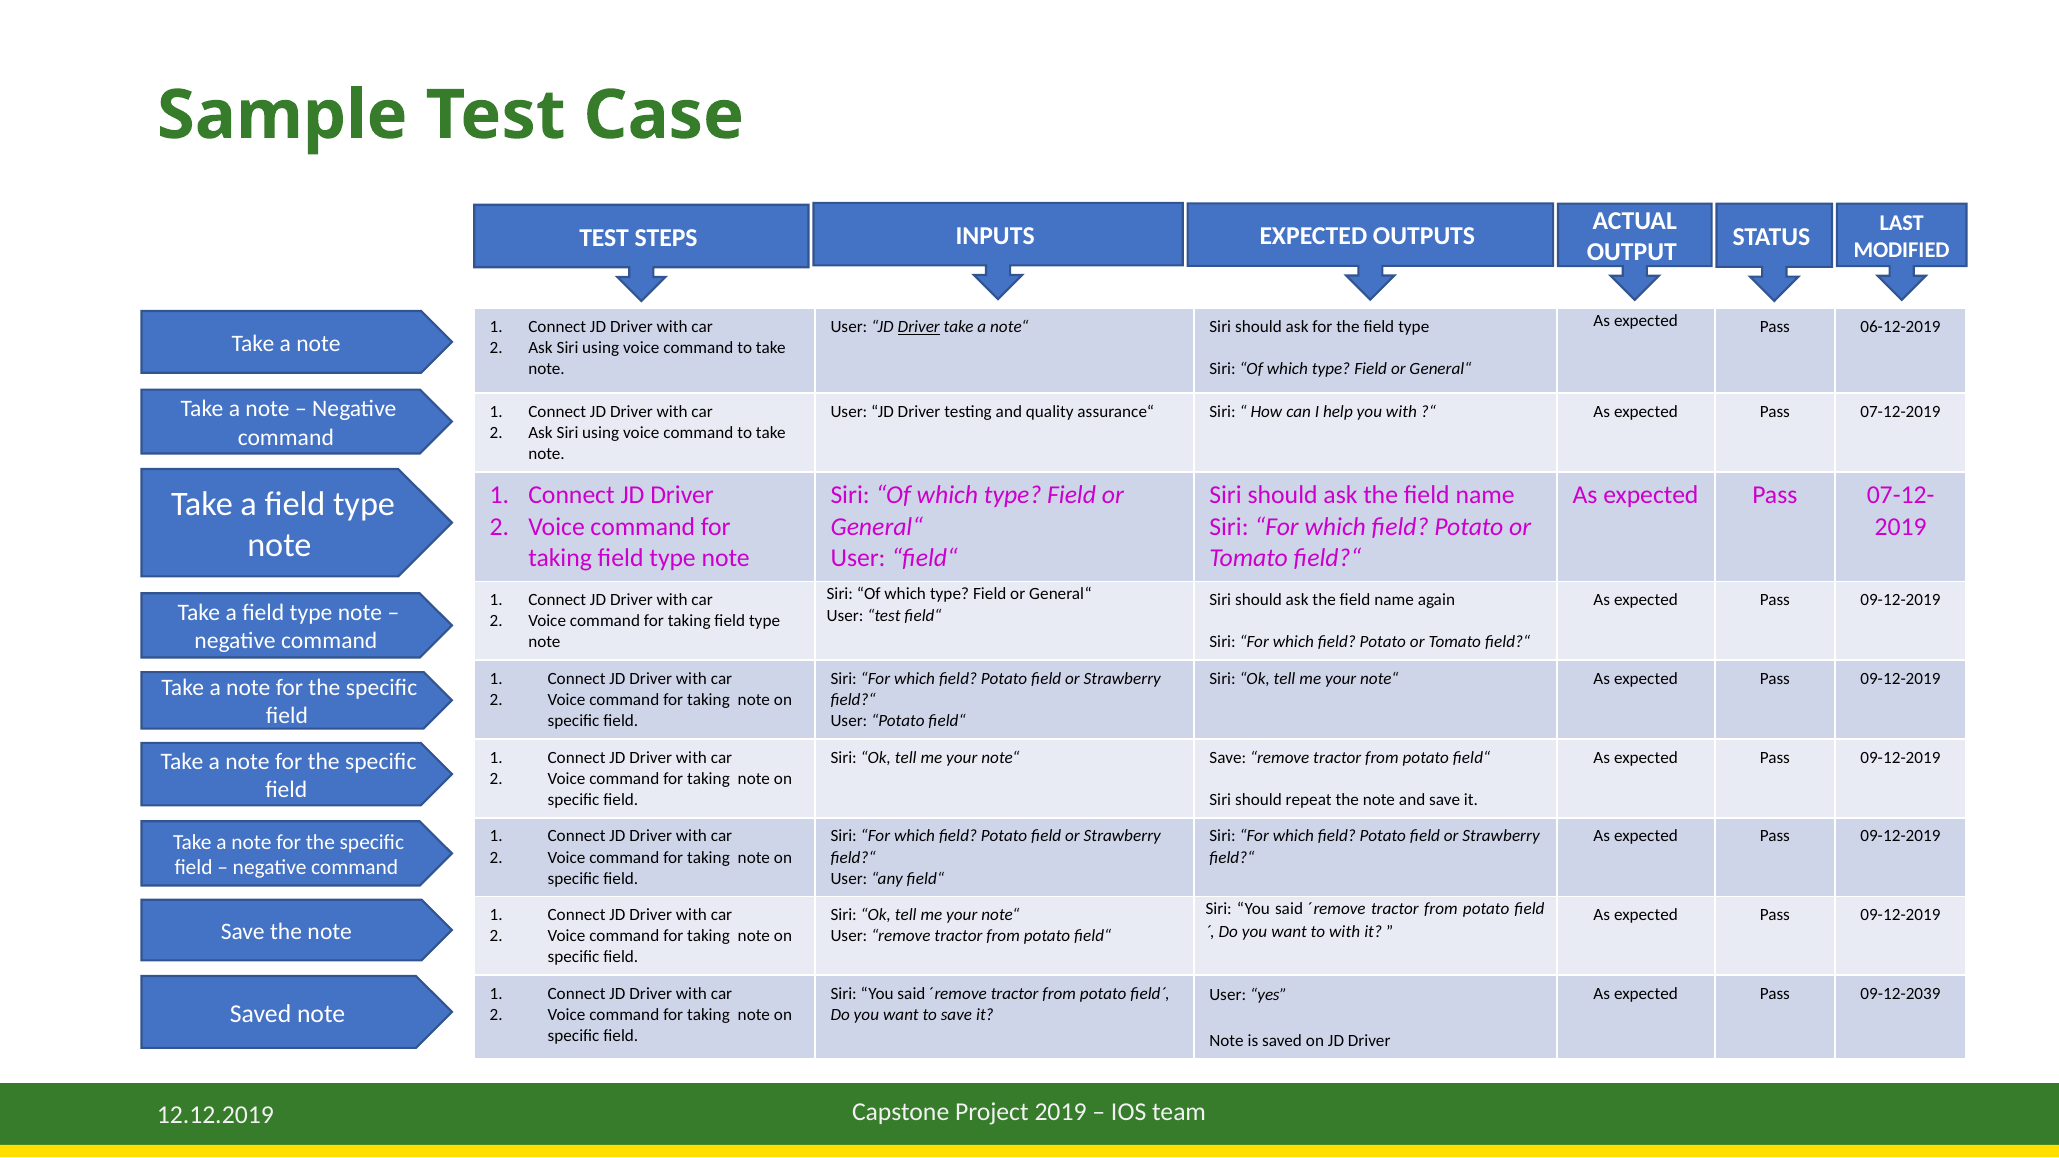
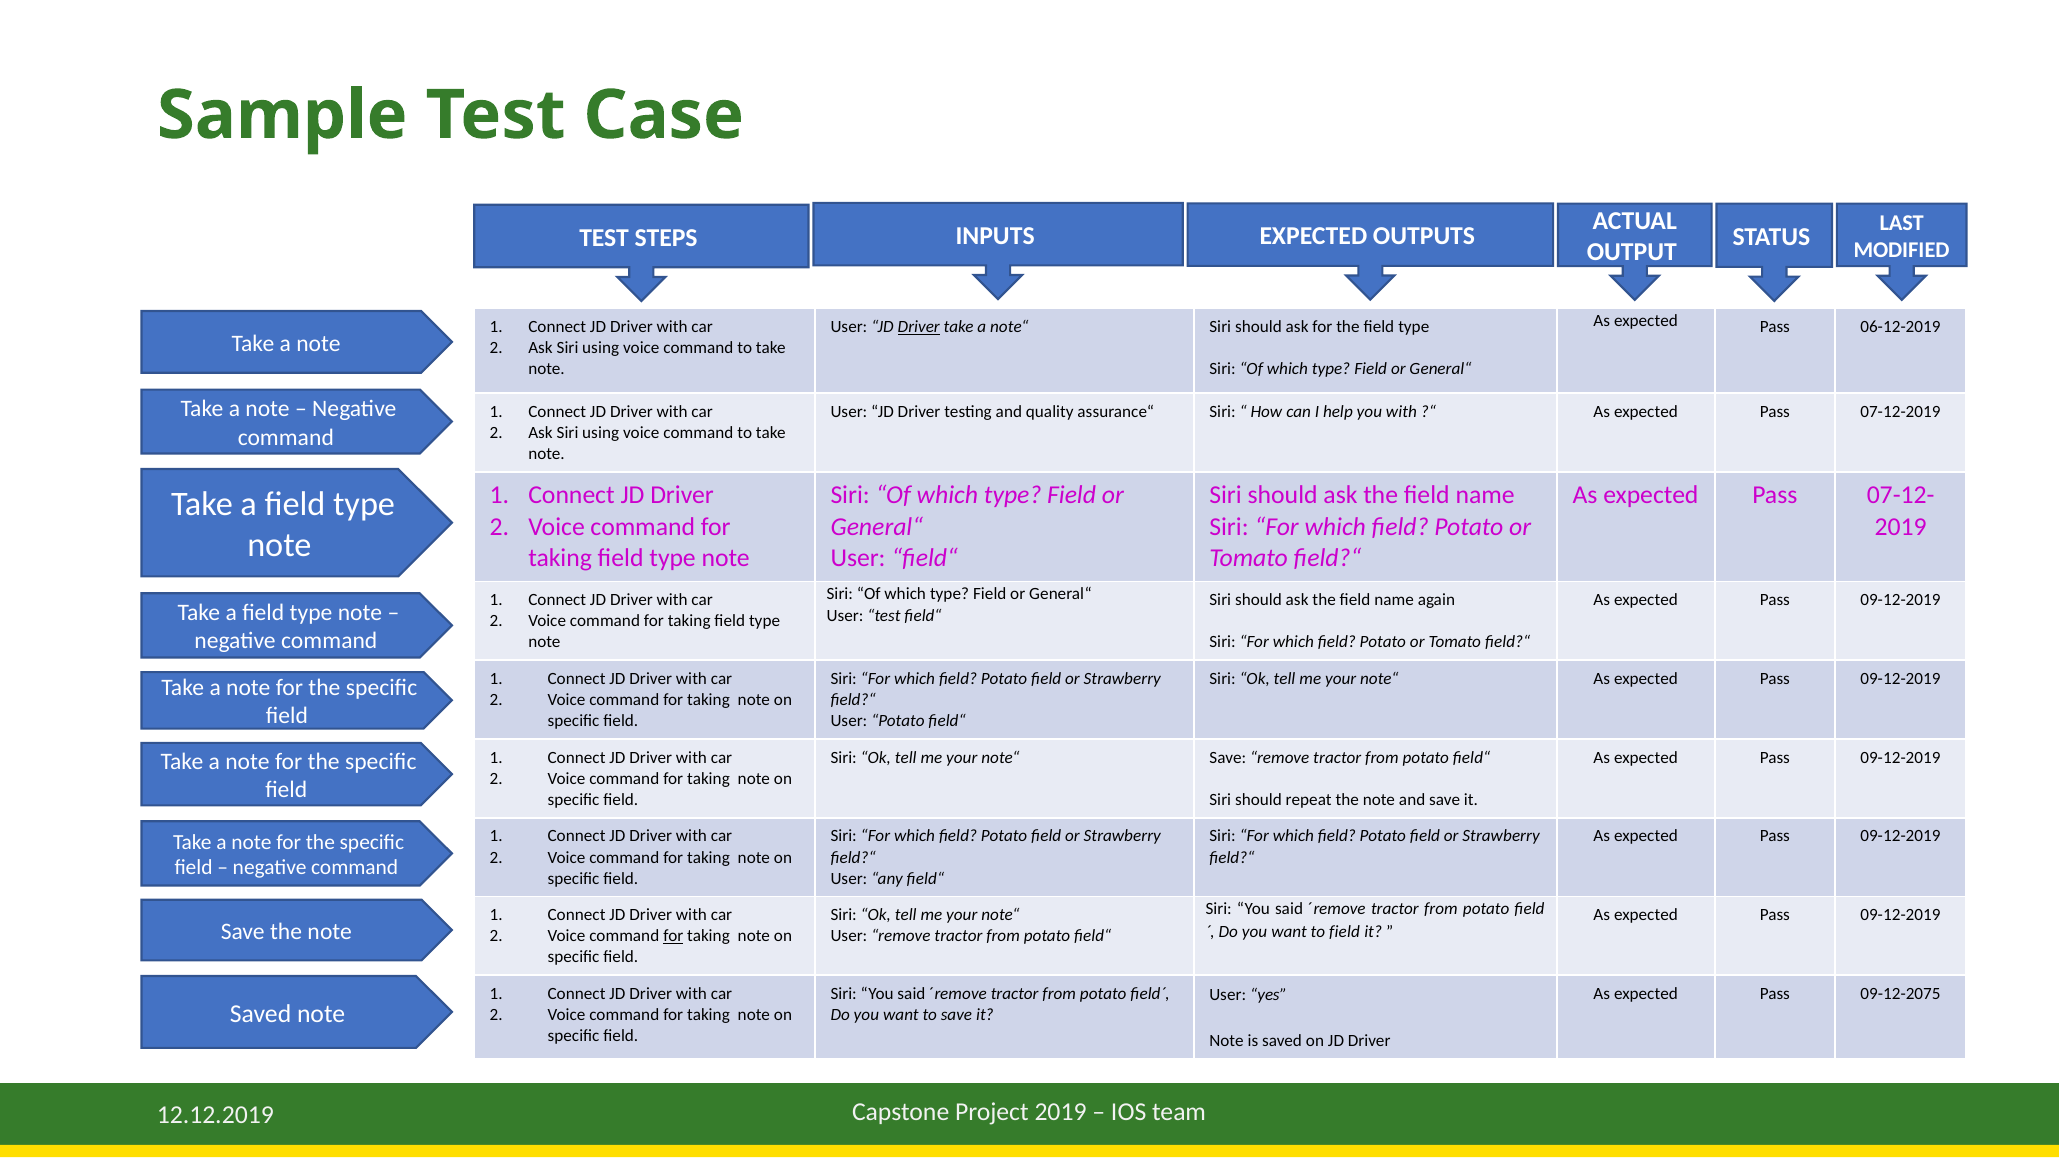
to with: with -> field
for at (673, 936) underline: none -> present
09-12-2039: 09-12-2039 -> 09-12-2075
